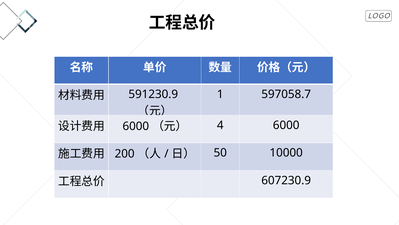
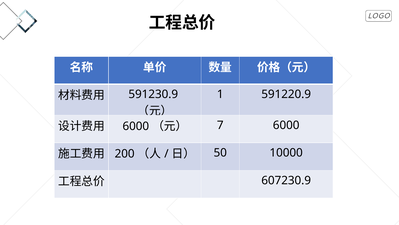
597058.7: 597058.7 -> 591220.9
4: 4 -> 7
